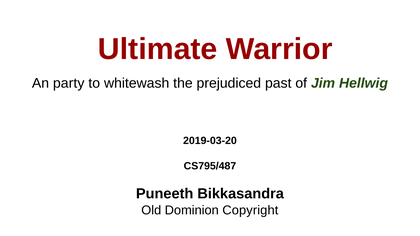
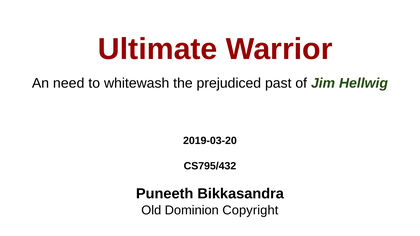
party: party -> need
CS795/487: CS795/487 -> CS795/432
